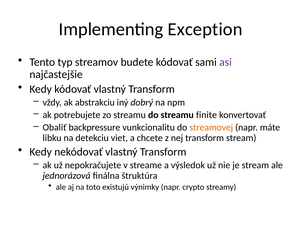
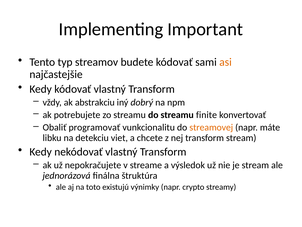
Exception: Exception -> Important
asi colour: purple -> orange
backpressure: backpressure -> programovať
